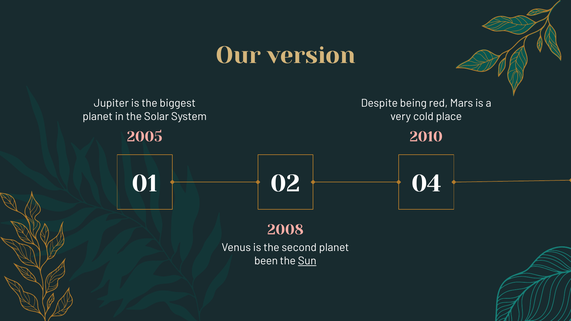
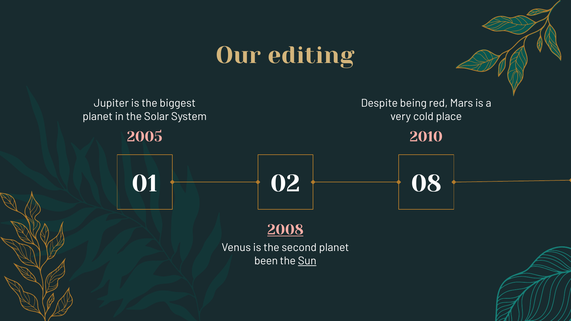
version: version -> editing
04: 04 -> 08
2008 underline: none -> present
